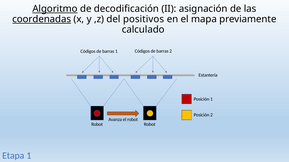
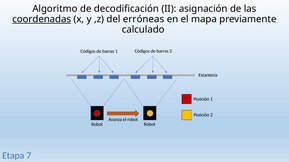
Algoritmo underline: present -> none
positivos: positivos -> erróneas
Etapa 1: 1 -> 7
